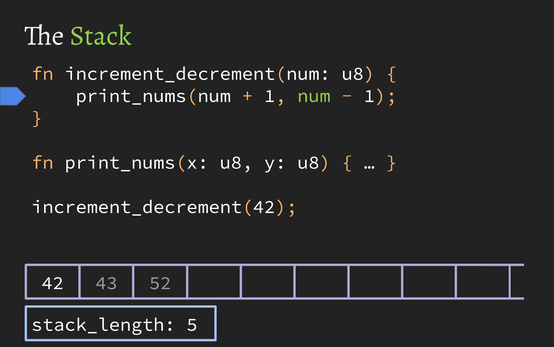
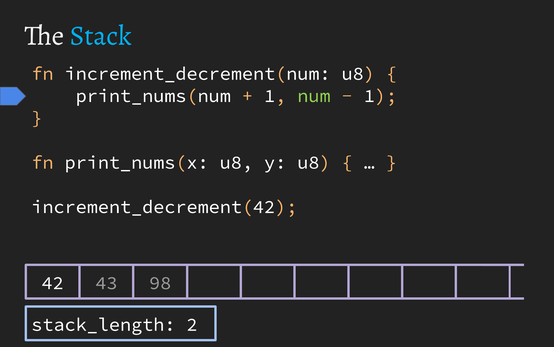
Stack colour: light green -> light blue
52: 52 -> 98
5: 5 -> 2
